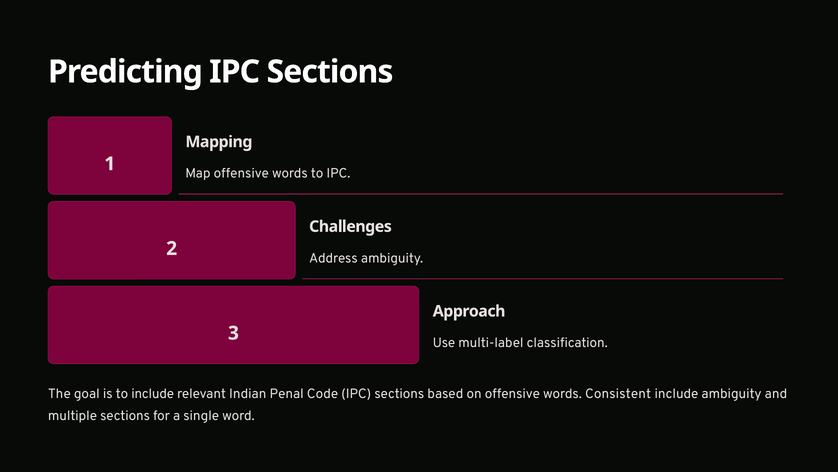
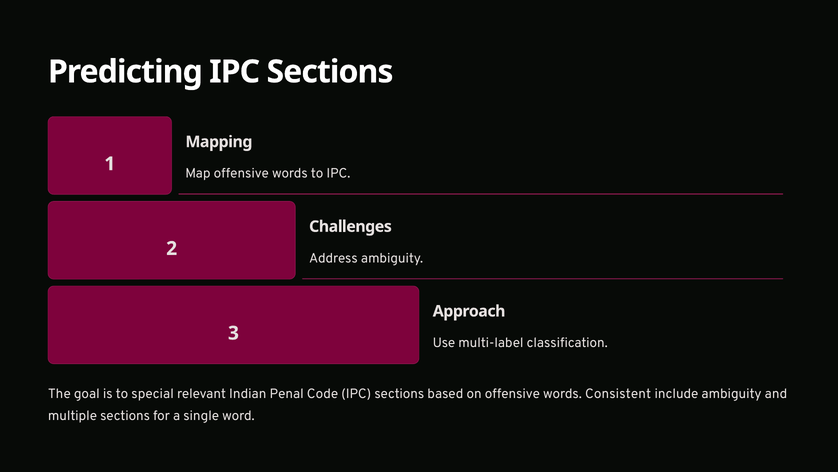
to include: include -> special
